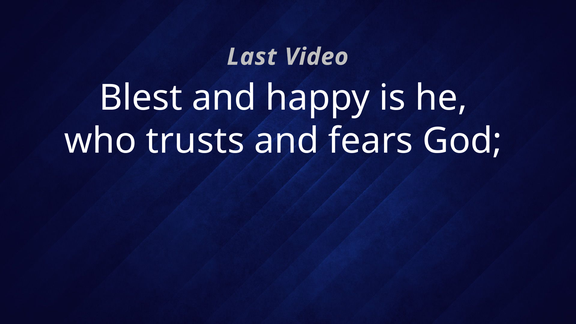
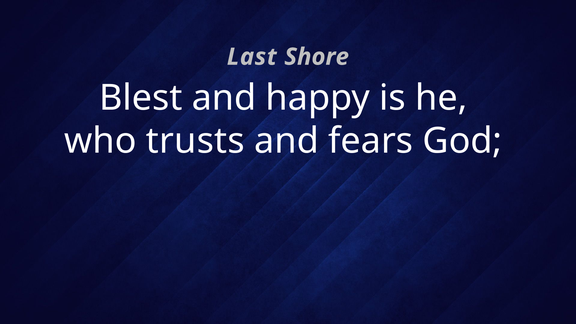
Video: Video -> Shore
